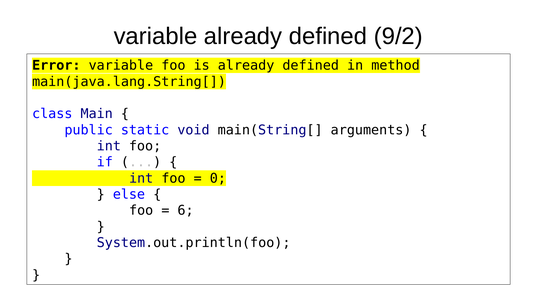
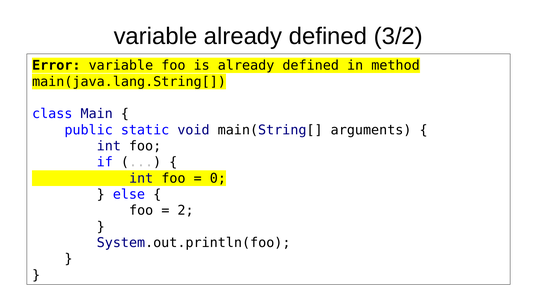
9/2: 9/2 -> 3/2
6: 6 -> 2
